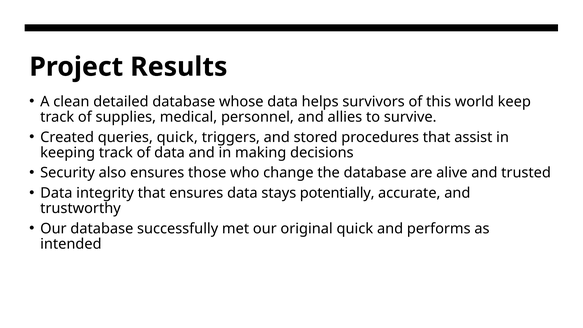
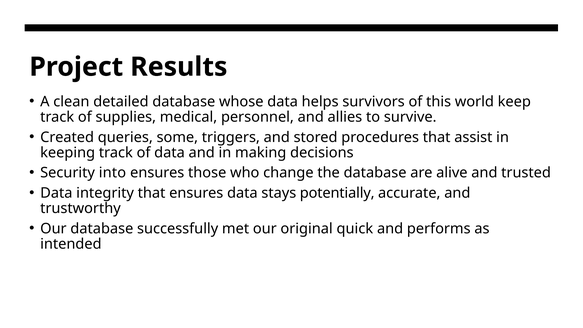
queries quick: quick -> some
also: also -> into
